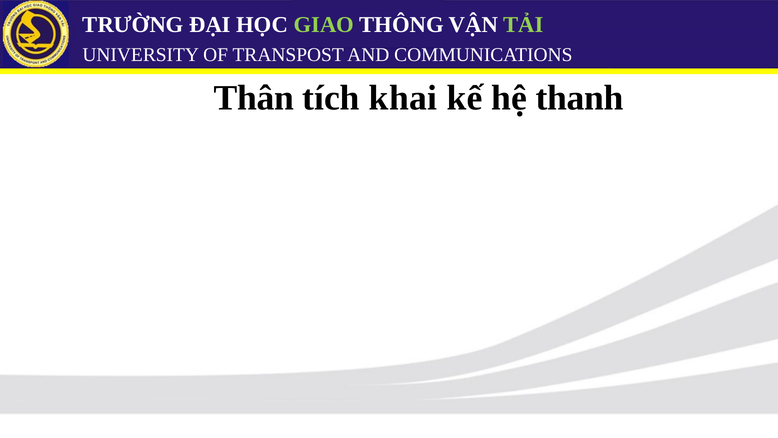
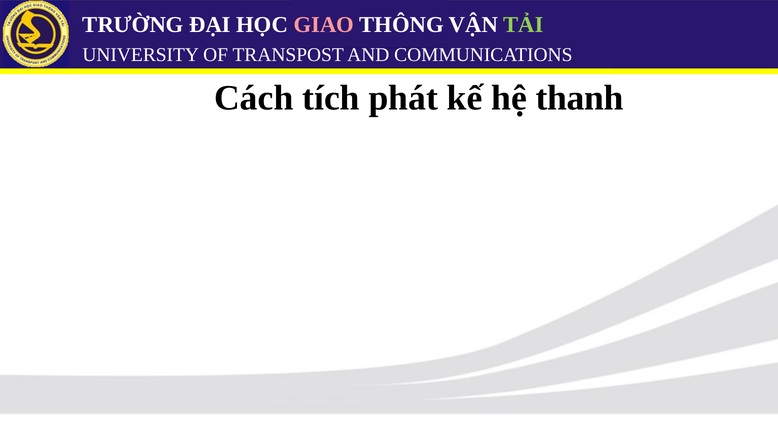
GIAO colour: light green -> pink
Thân: Thân -> Cách
khai: khai -> phát
